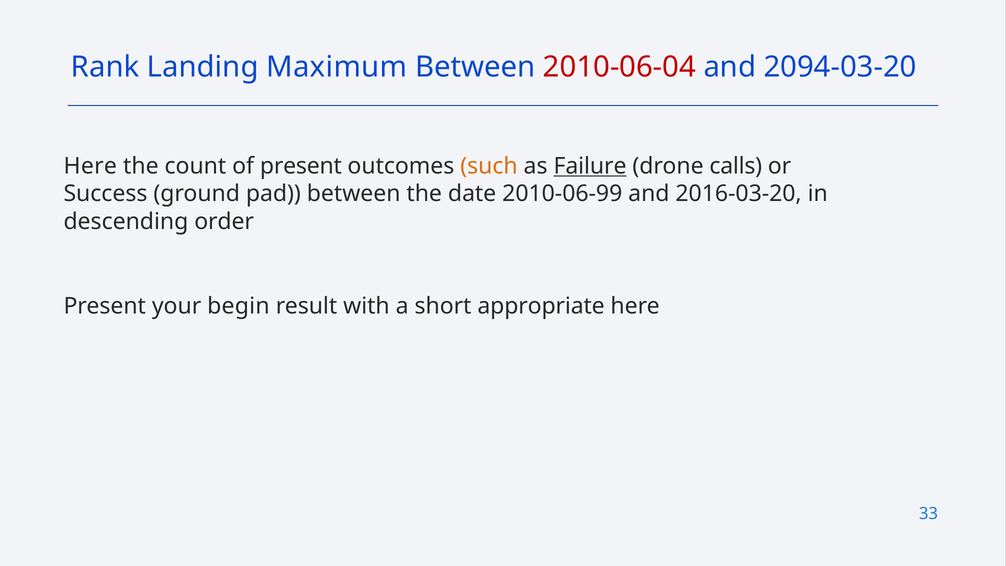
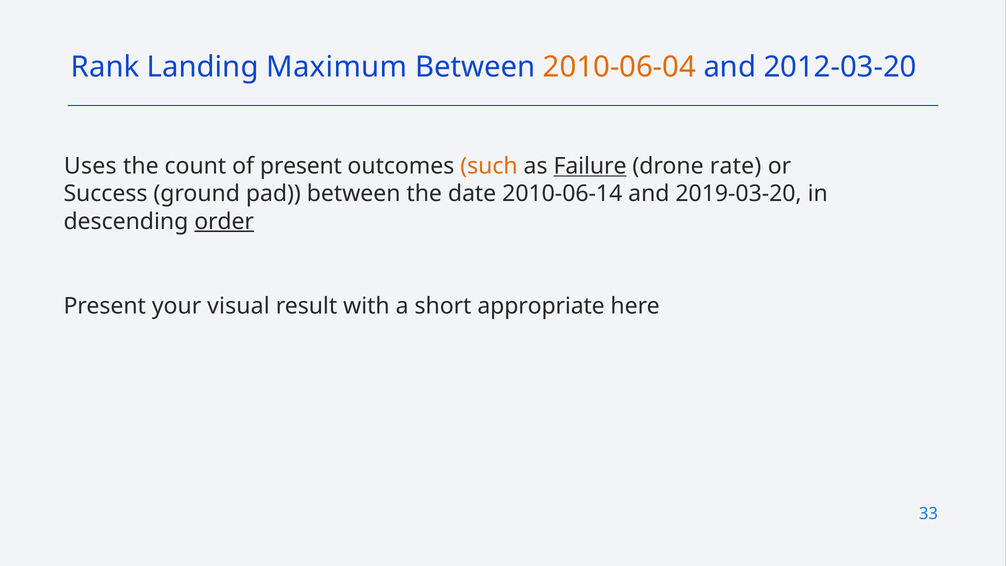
2010-06-04 colour: red -> orange
2094-03-20: 2094-03-20 -> 2012-03-20
Here at (90, 166): Here -> Uses
calls: calls -> rate
2010-06-99: 2010-06-99 -> 2010-06-14
2016-03-20: 2016-03-20 -> 2019-03-20
order underline: none -> present
begin: begin -> visual
